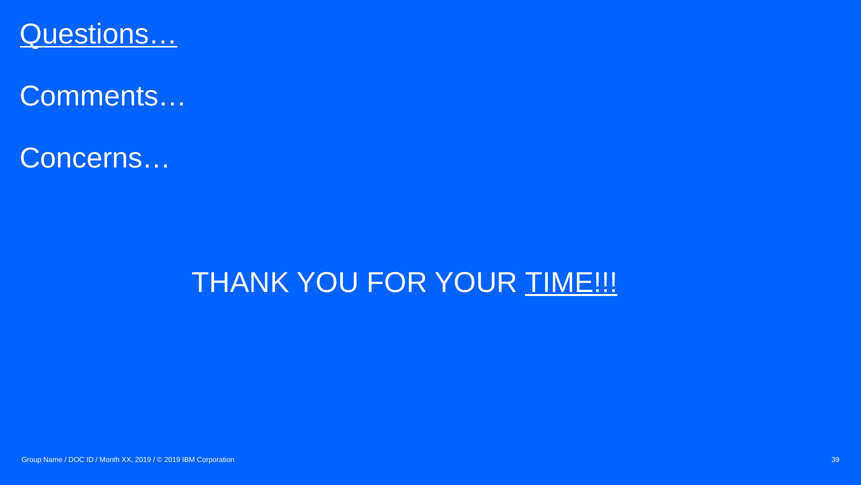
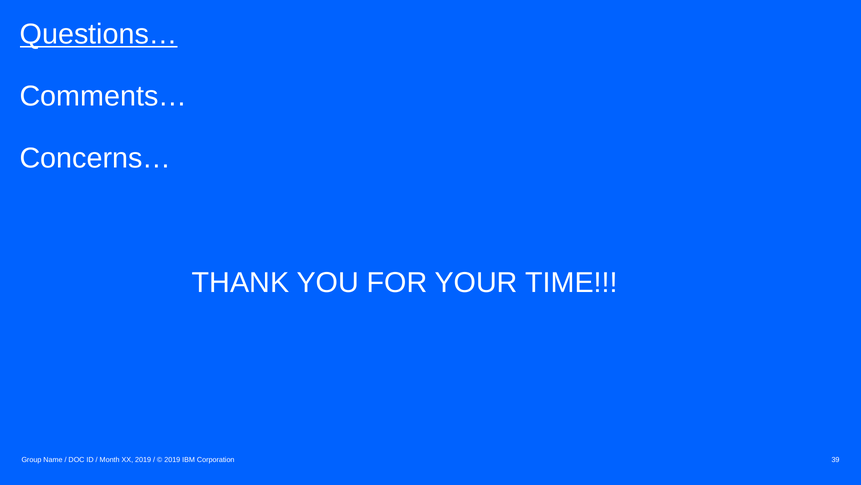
TIME underline: present -> none
